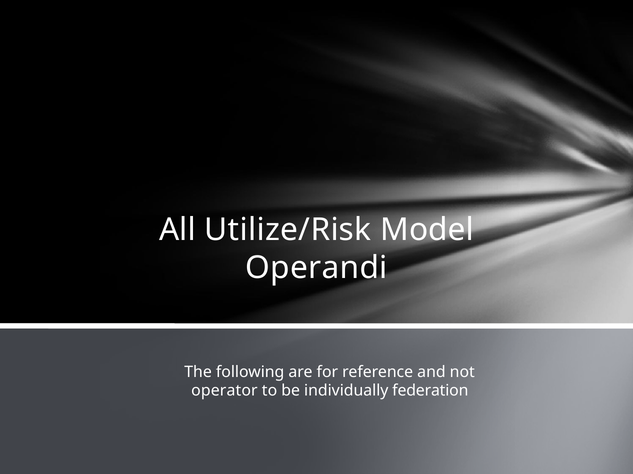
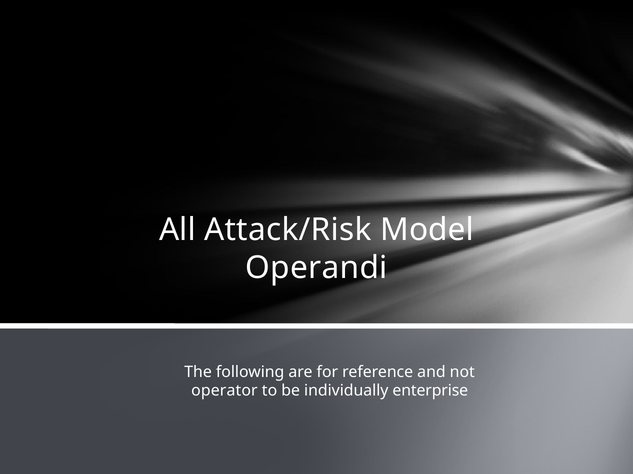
Utilize/Risk: Utilize/Risk -> Attack/Risk
federation: federation -> enterprise
